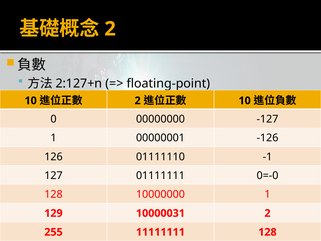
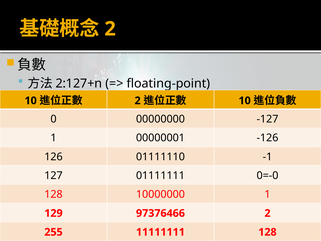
10000031: 10000031 -> 97376466
